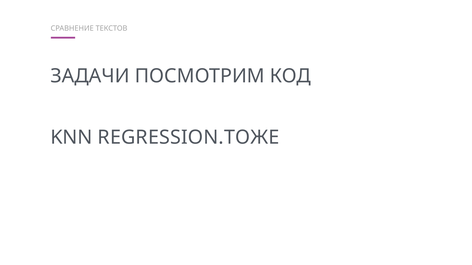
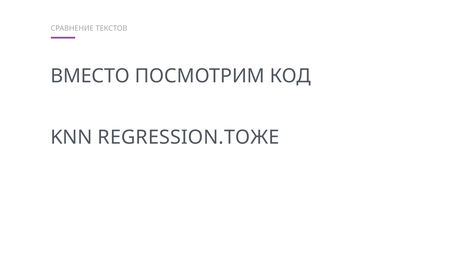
ЗАДАЧИ: ЗАДАЧИ -> ВМЕСТО
